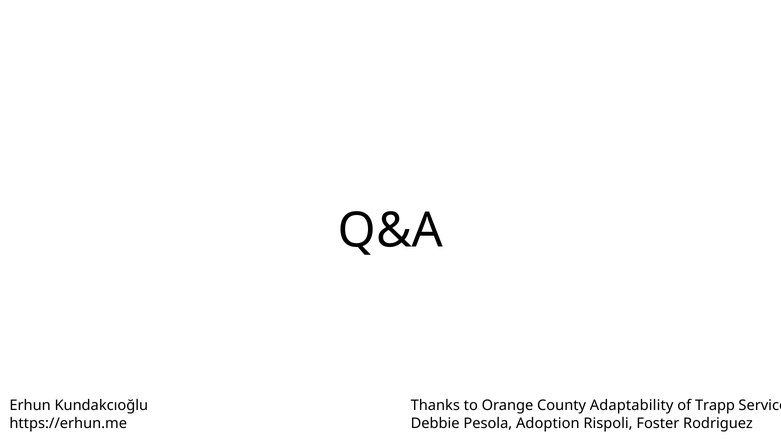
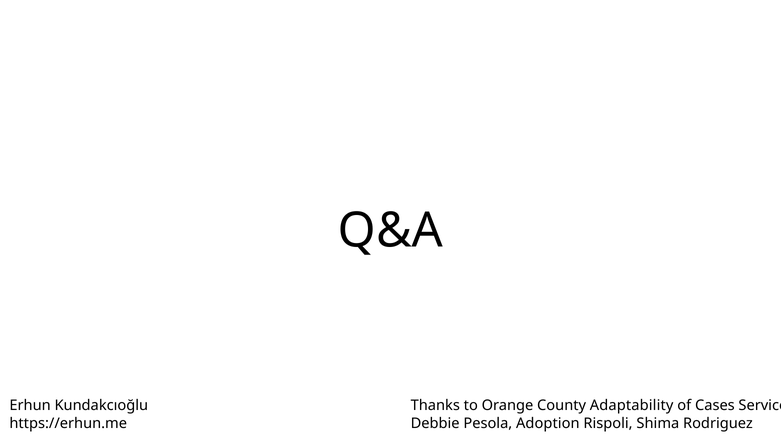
Trapp: Trapp -> Cases
Foster: Foster -> Shima
